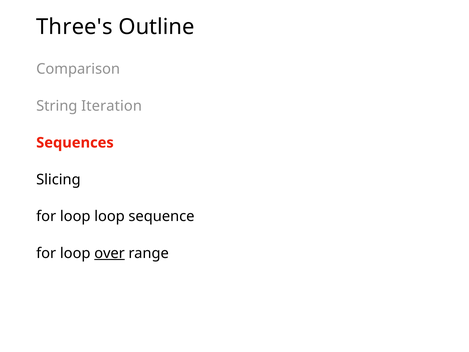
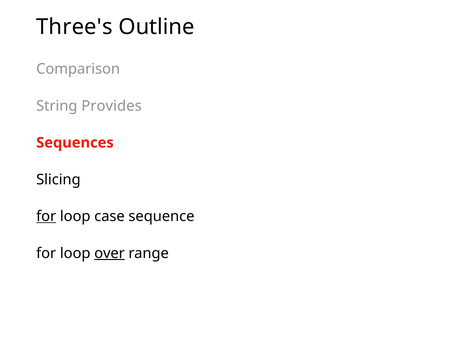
Iteration: Iteration -> Provides
for at (46, 216) underline: none -> present
loop loop: loop -> case
